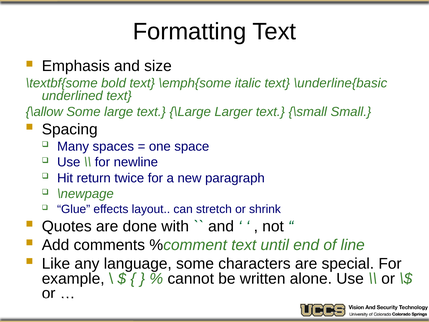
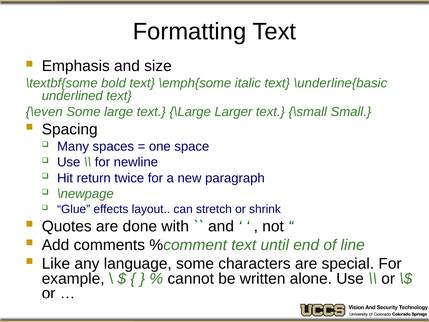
\allow: \allow -> \even
